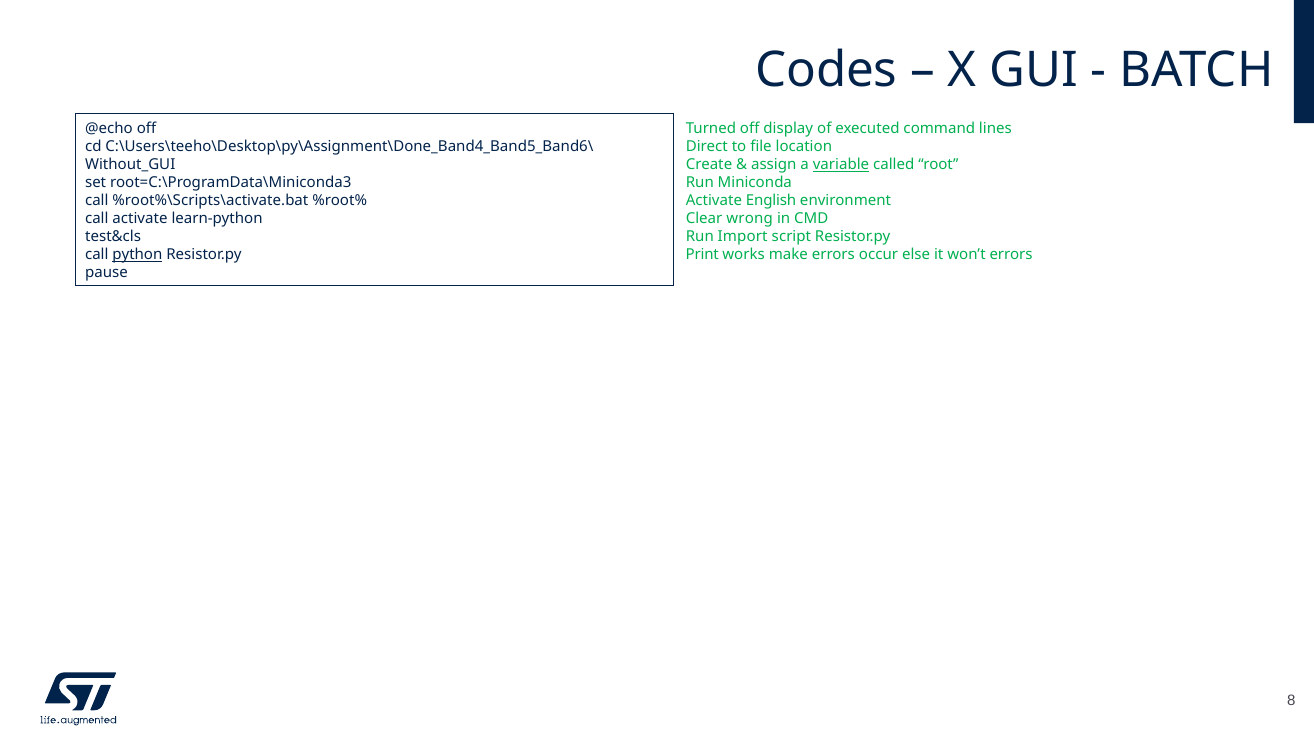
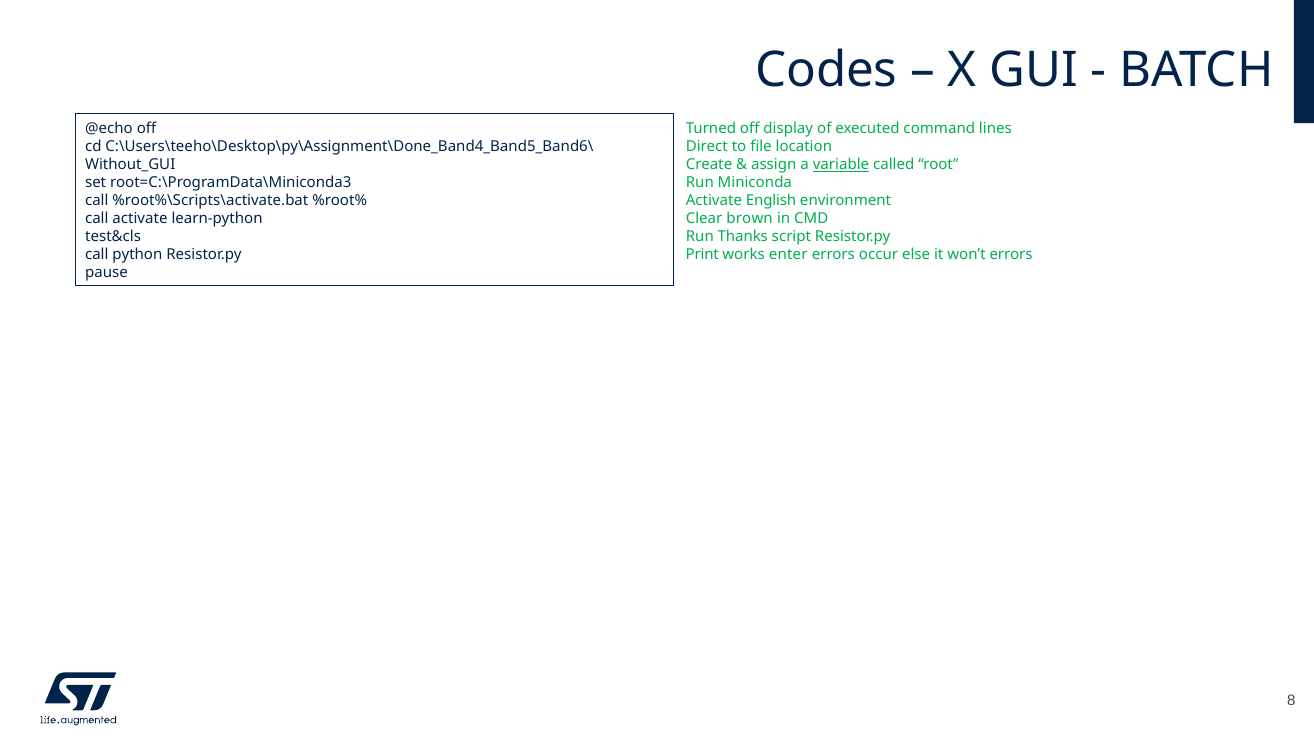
wrong: wrong -> brown
Import: Import -> Thanks
python underline: present -> none
make: make -> enter
